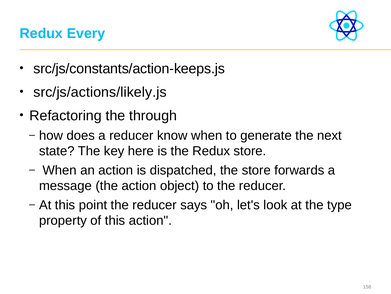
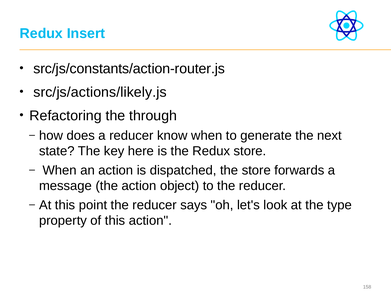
Every: Every -> Insert
src/js/constants/action-keeps.js: src/js/constants/action-keeps.js -> src/js/constants/action-router.js
